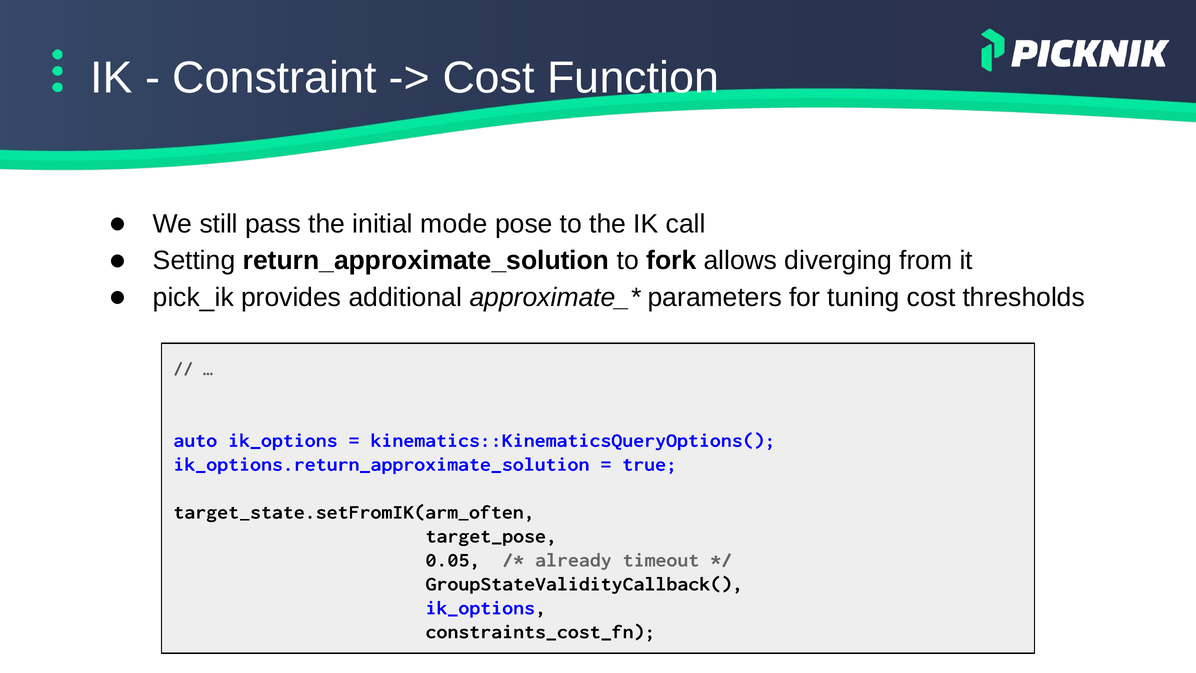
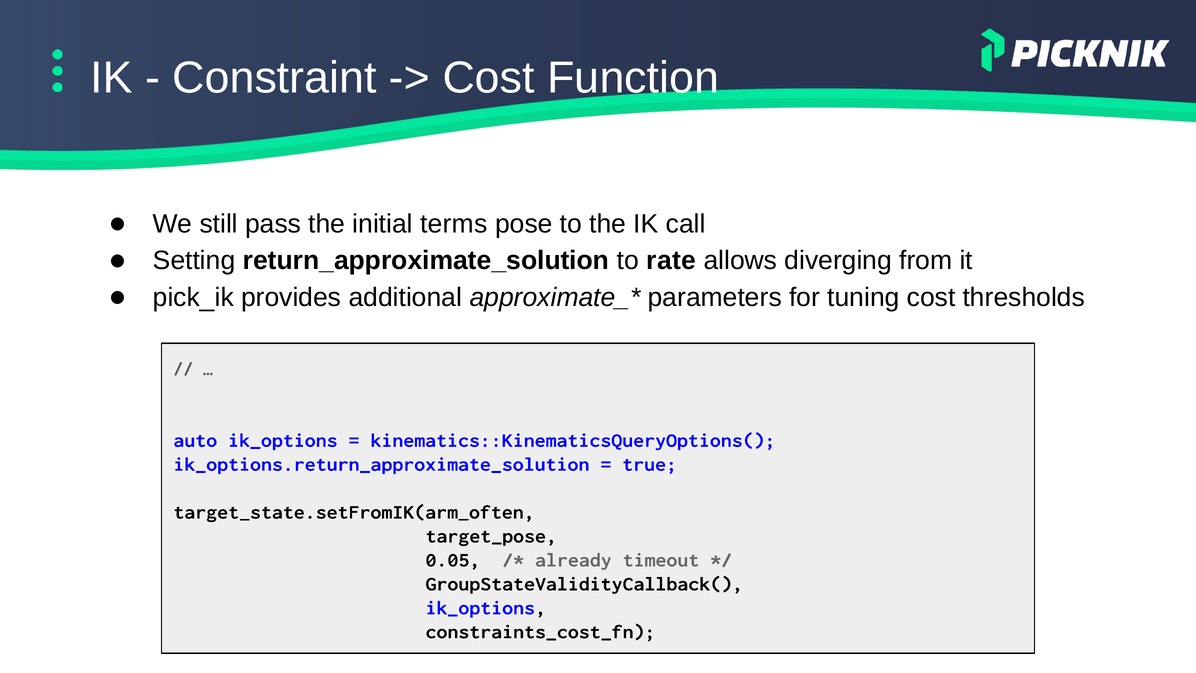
mode: mode -> terms
fork: fork -> rate
